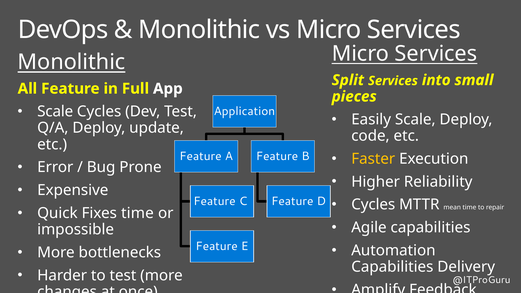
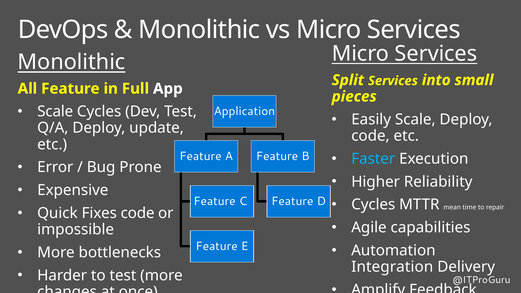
Faster colour: yellow -> light blue
Fixes time: time -> code
Capabilities at (392, 267): Capabilities -> Integration
